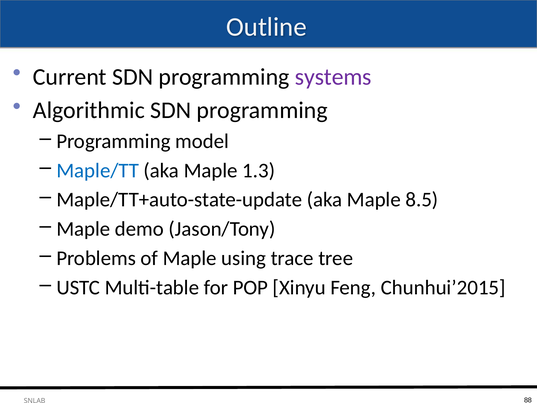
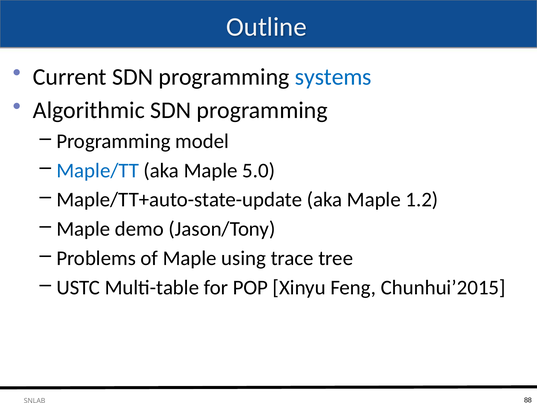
systems colour: purple -> blue
1.3: 1.3 -> 5.0
8.5: 8.5 -> 1.2
